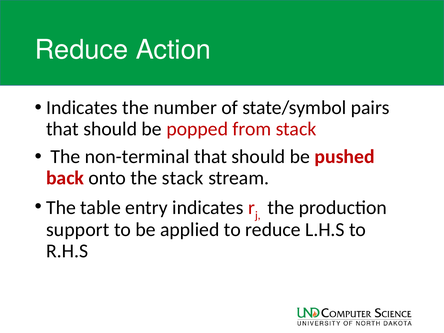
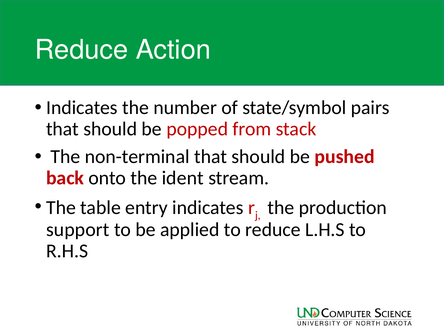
the stack: stack -> ident
